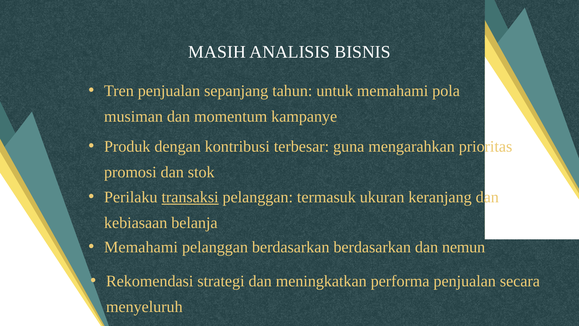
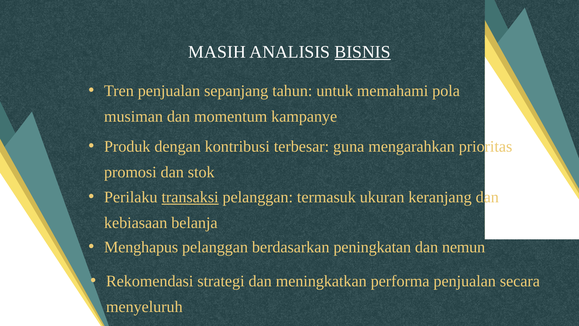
BISNIS underline: none -> present
Memahami at (141, 247): Memahami -> Menghapus
berdasarkan berdasarkan: berdasarkan -> peningkatan
